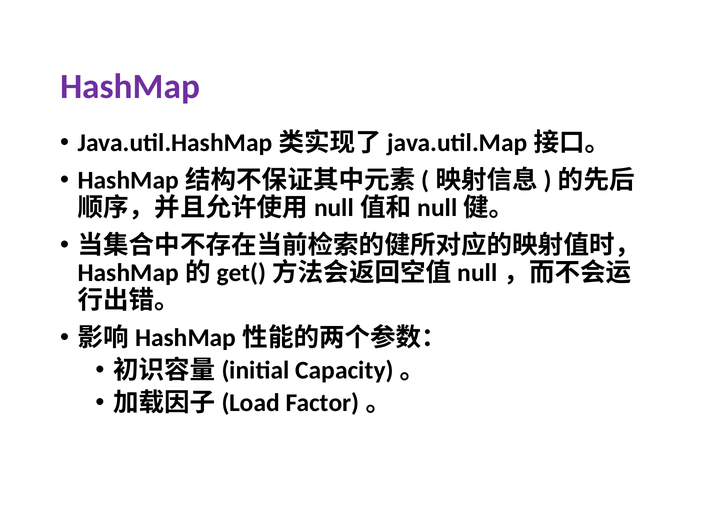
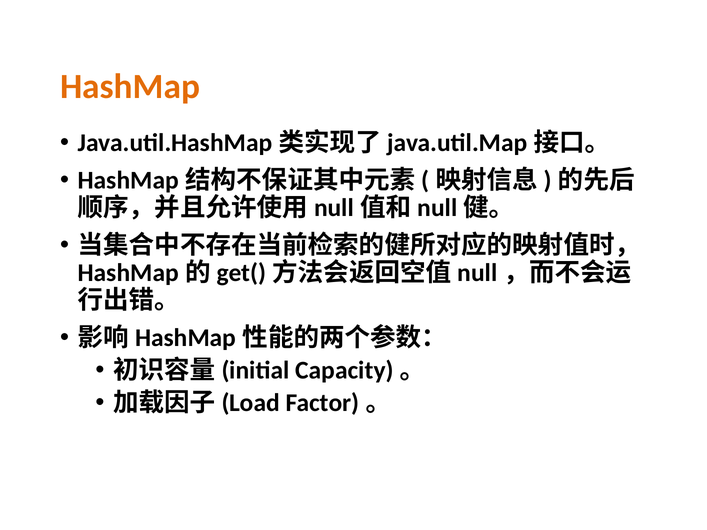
HashMap colour: purple -> orange
